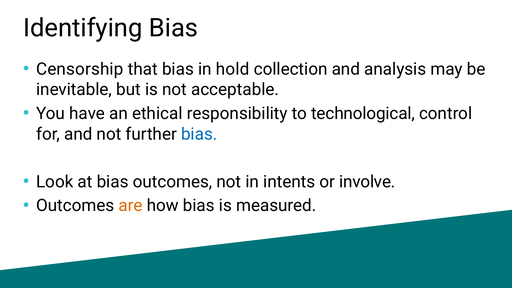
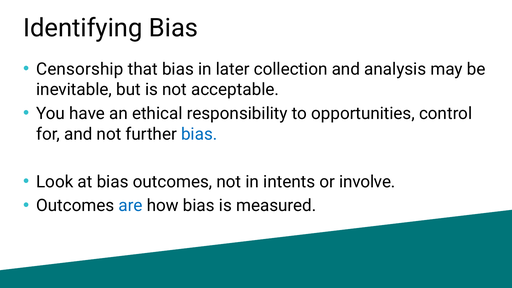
hold: hold -> later
technological: technological -> opportunities
are colour: orange -> blue
